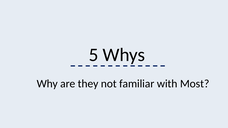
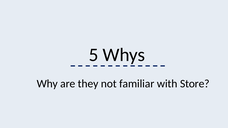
Most: Most -> Store
